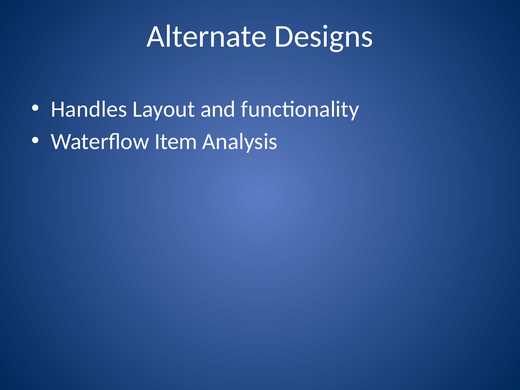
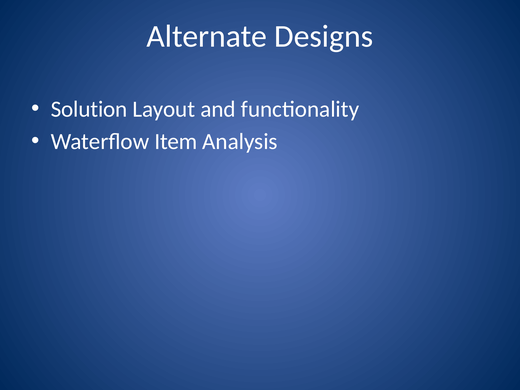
Handles: Handles -> Solution
